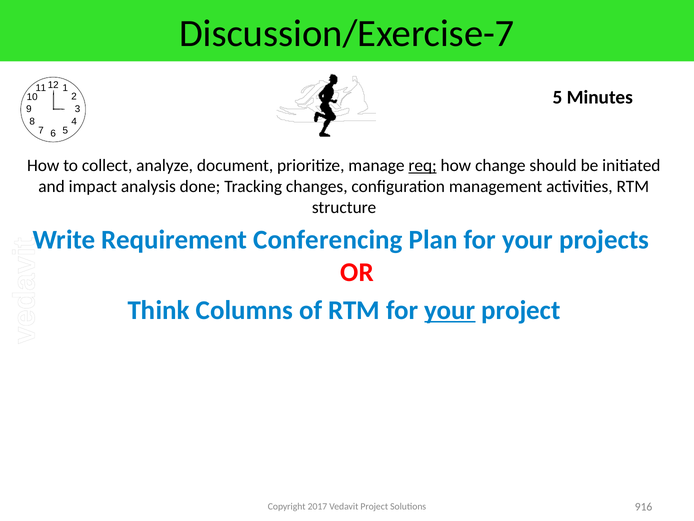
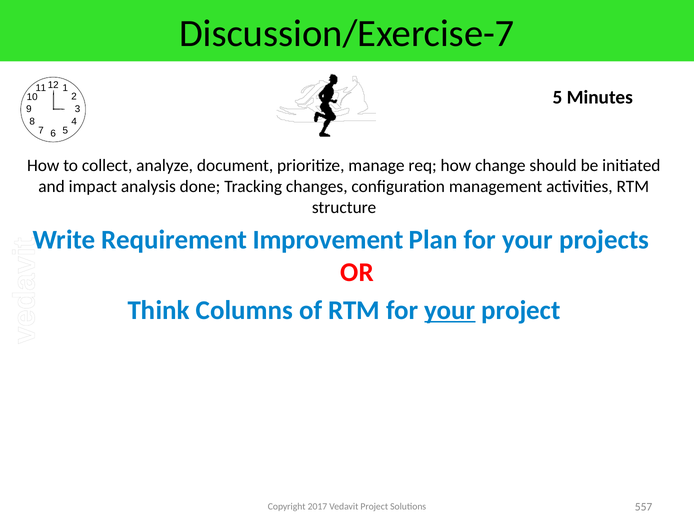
req underline: present -> none
Conferencing: Conferencing -> Improvement
916: 916 -> 557
